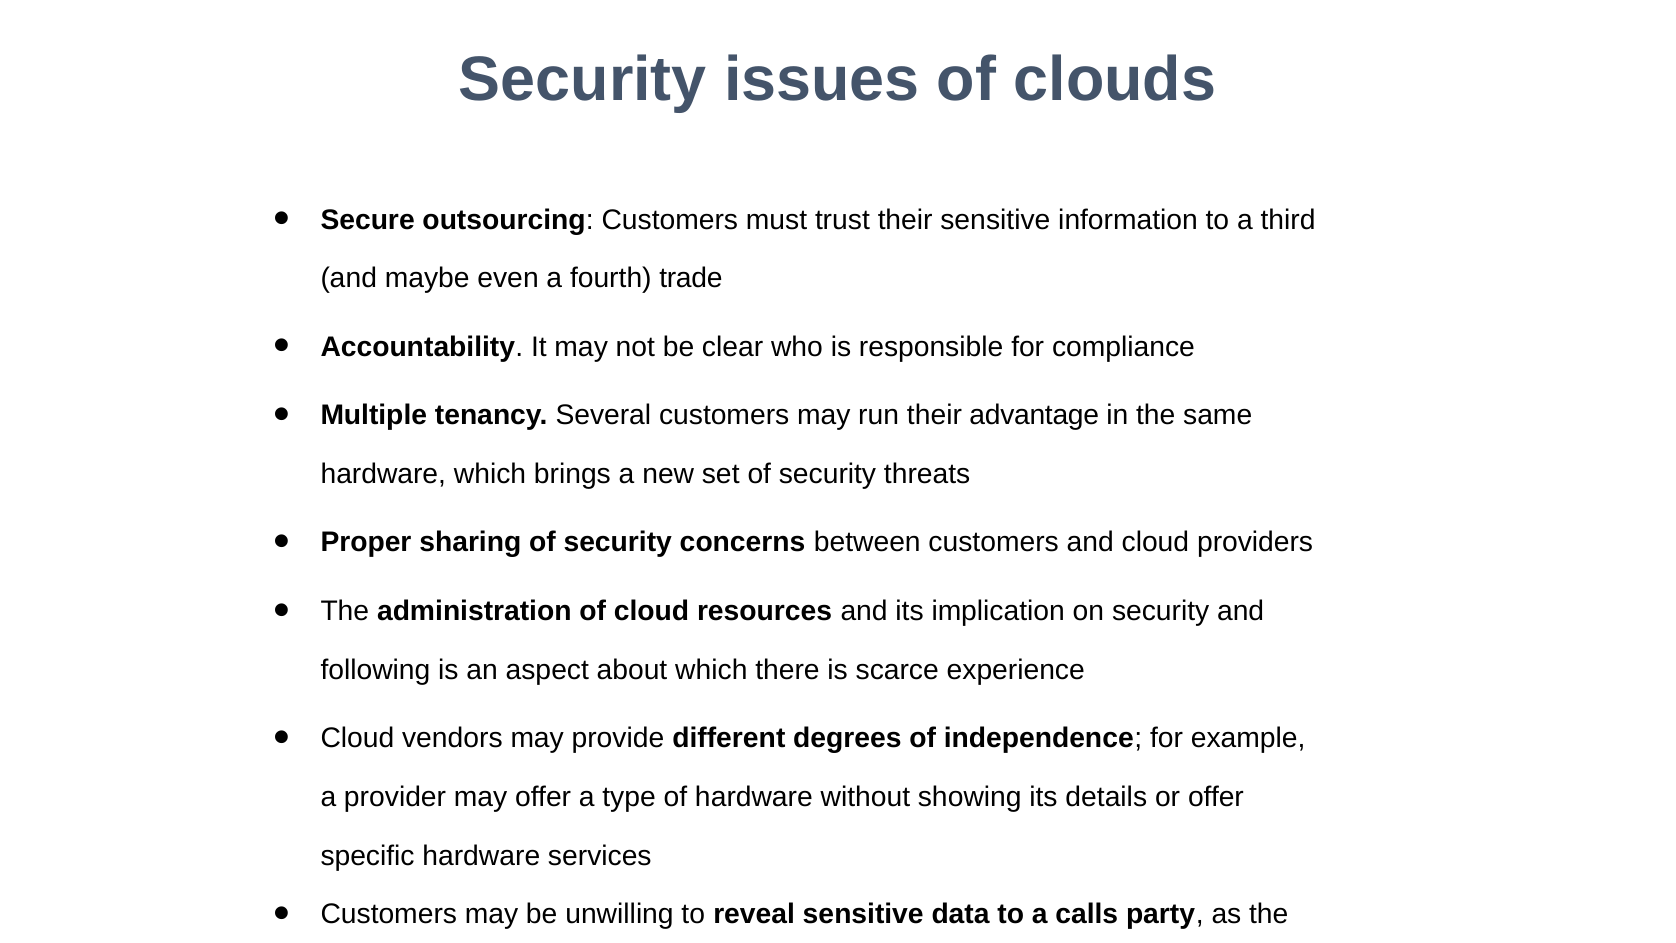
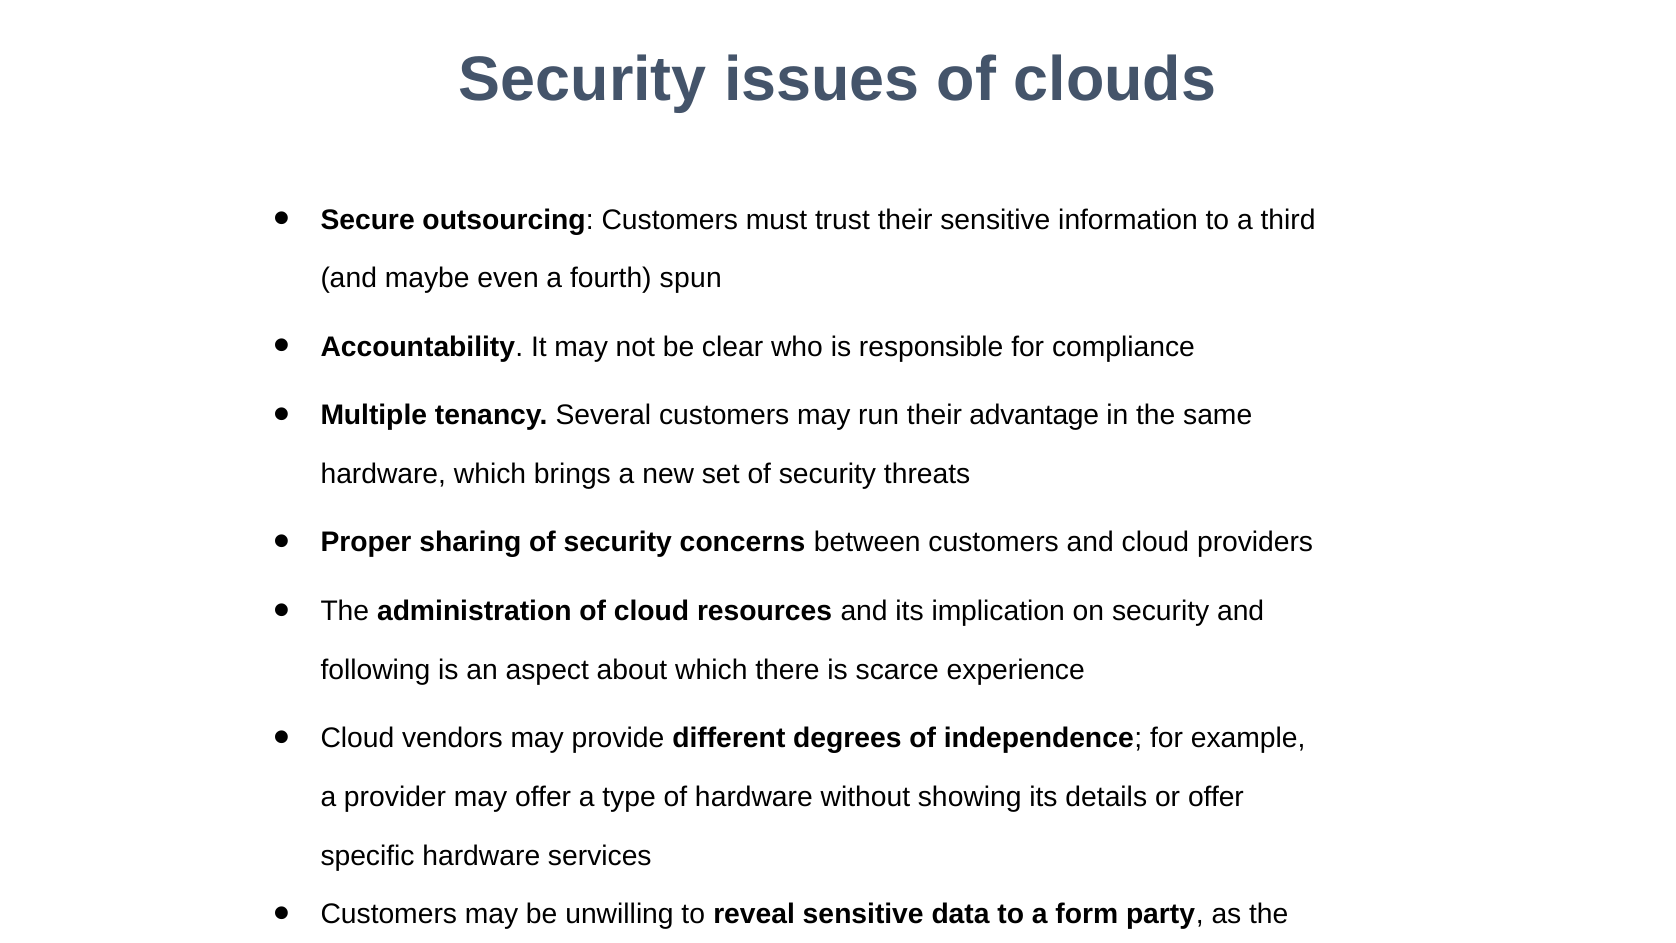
trade: trade -> spun
calls: calls -> form
